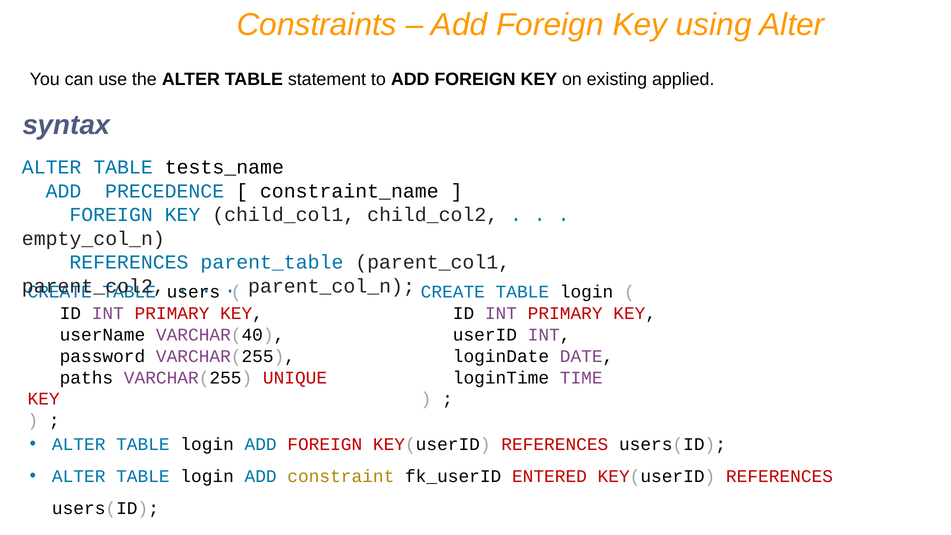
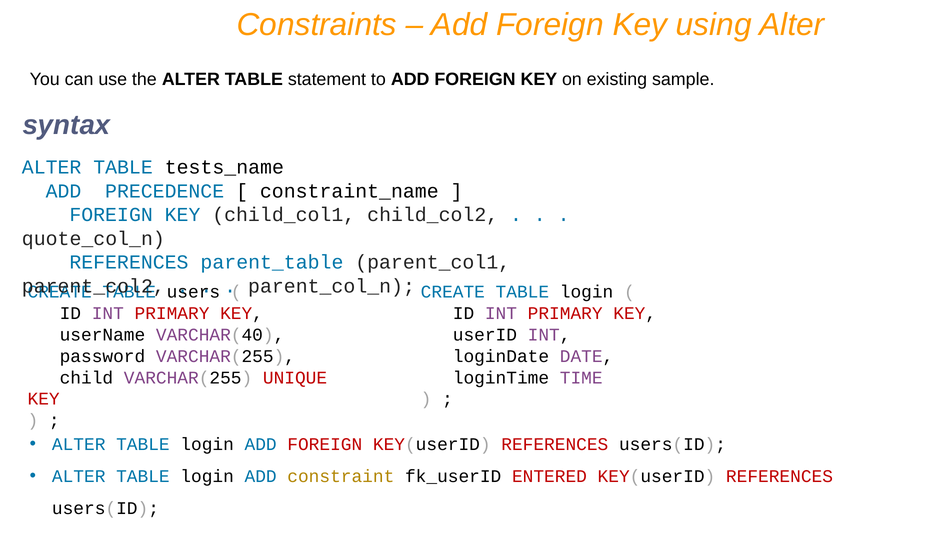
applied: applied -> sample
empty_col_n: empty_col_n -> quote_col_n
paths: paths -> child
